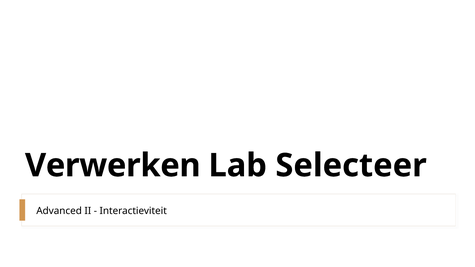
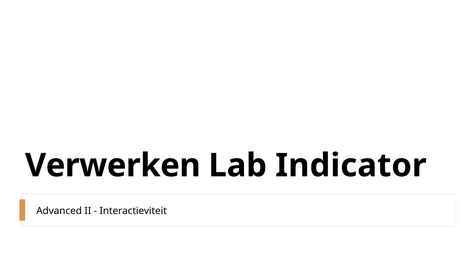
Selecteer: Selecteer -> Indicator
